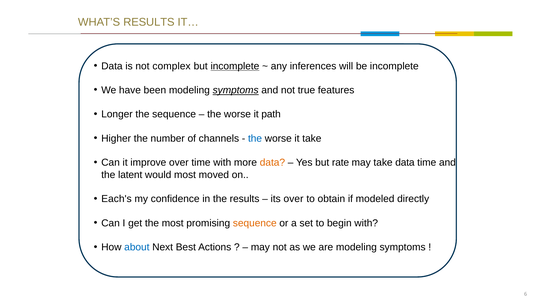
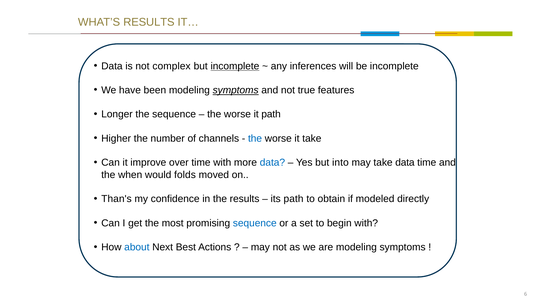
data at (272, 163) colour: orange -> blue
rate: rate -> into
latent: latent -> when
would most: most -> folds
Each's: Each's -> Than's
its over: over -> path
sequence at (255, 224) colour: orange -> blue
